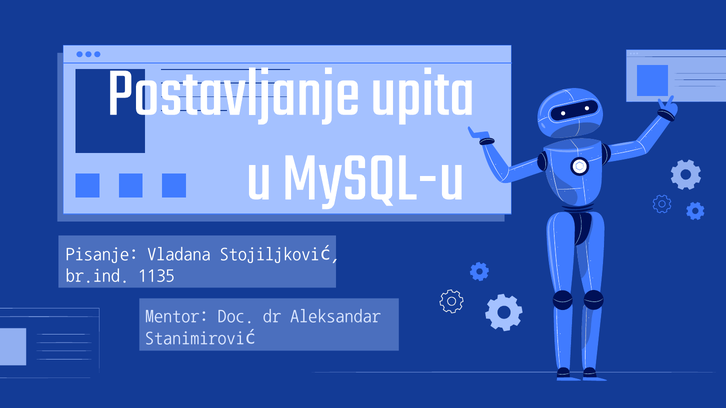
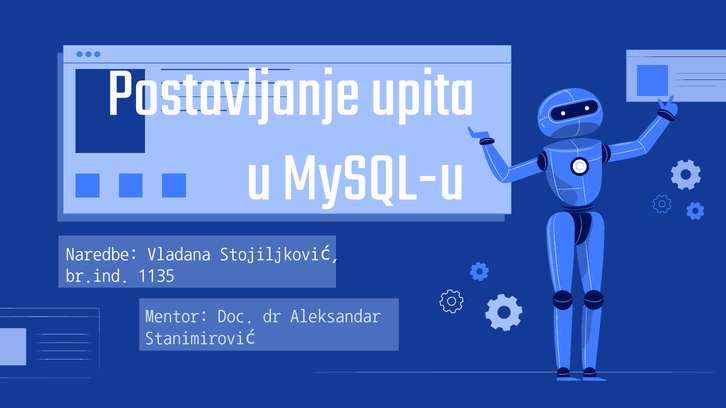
Pisanje: Pisanje -> Naredbe
